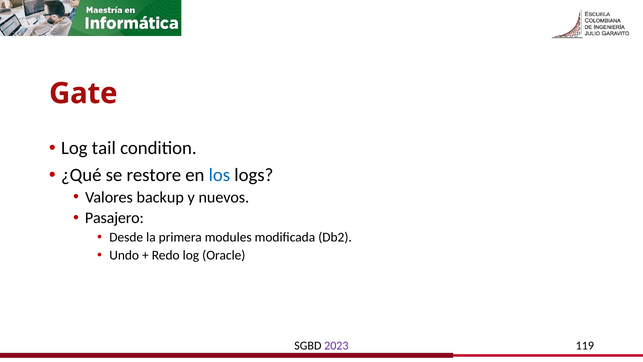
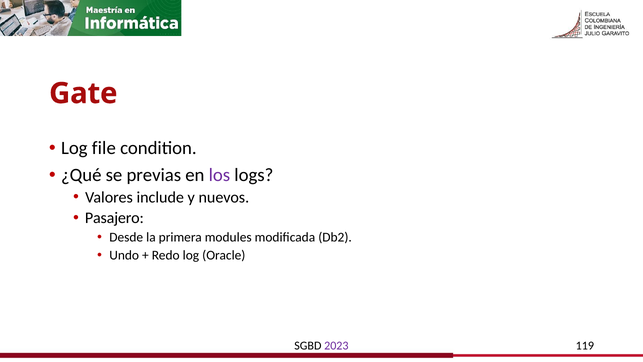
tail: tail -> file
restore: restore -> previas
los colour: blue -> purple
backup: backup -> include
